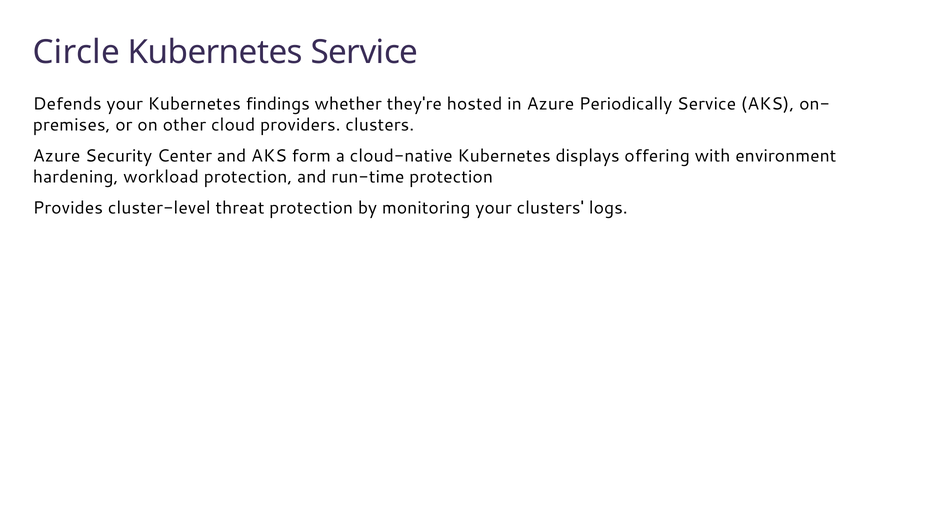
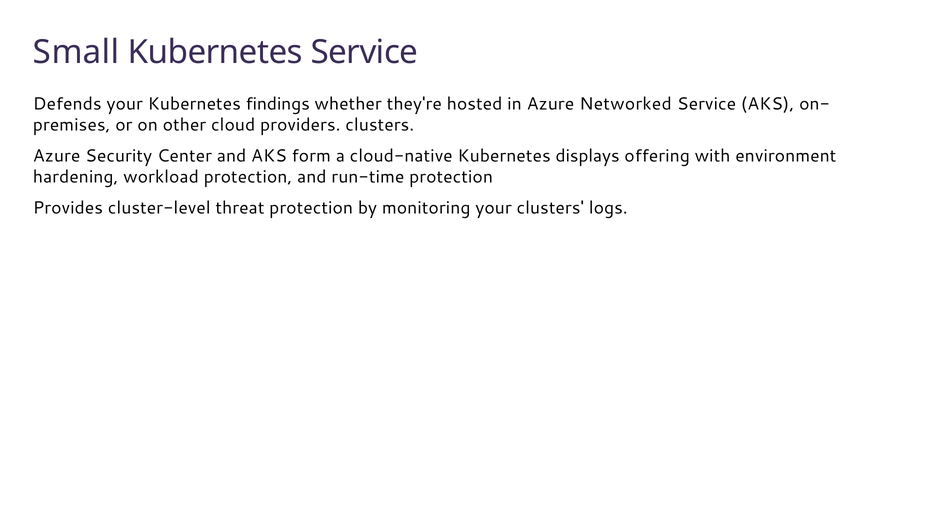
Circle: Circle -> Small
Periodically: Periodically -> Networked
